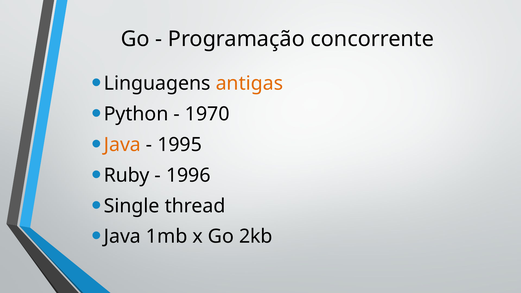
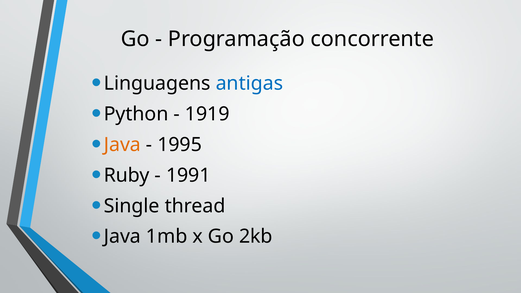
antigas colour: orange -> blue
1970: 1970 -> 1919
1996: 1996 -> 1991
